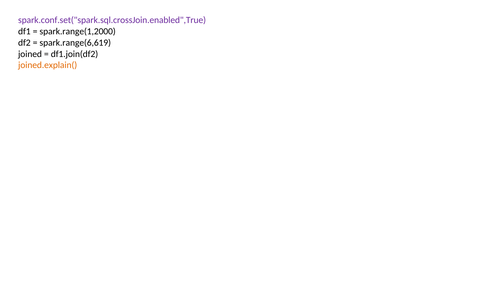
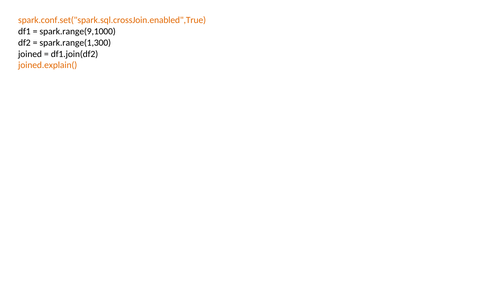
spark.conf.set("spark.sql.crossJoin.enabled",True colour: purple -> orange
spark.range(1,2000: spark.range(1,2000 -> spark.range(9,1000
spark.range(6,619: spark.range(6,619 -> spark.range(1,300
